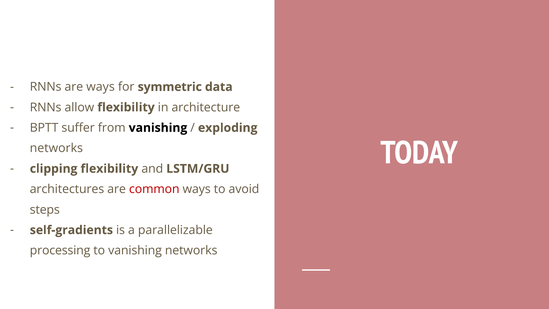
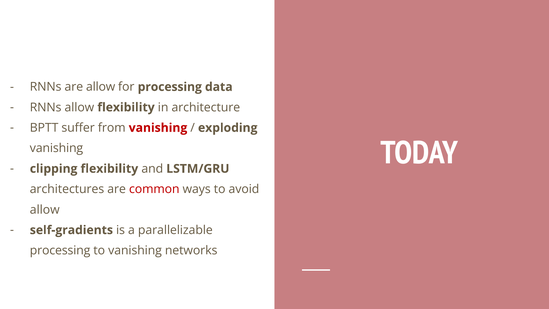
are ways: ways -> allow
for symmetric: symmetric -> processing
vanishing at (158, 128) colour: black -> red
networks at (56, 148): networks -> vanishing
steps at (45, 210): steps -> allow
